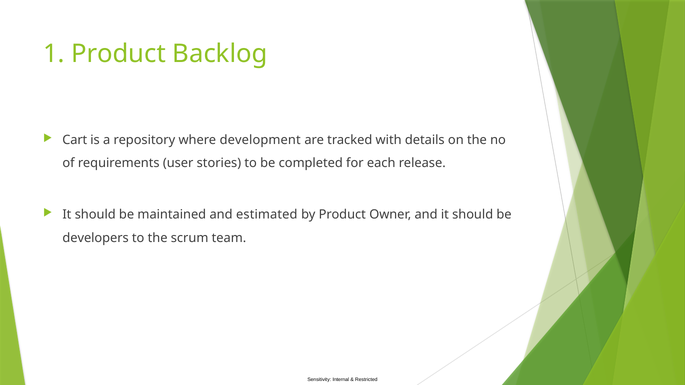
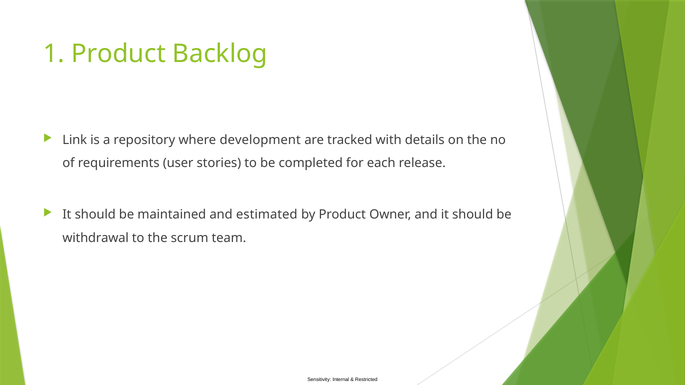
Cart: Cart -> Link
developers: developers -> withdrawal
